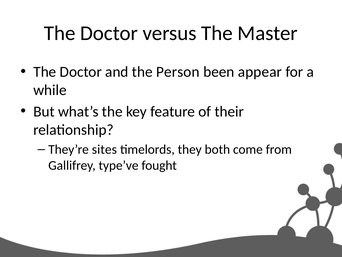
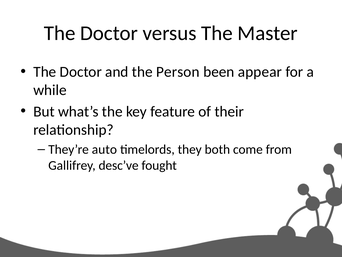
sites: sites -> auto
type’ve: type’ve -> desc’ve
